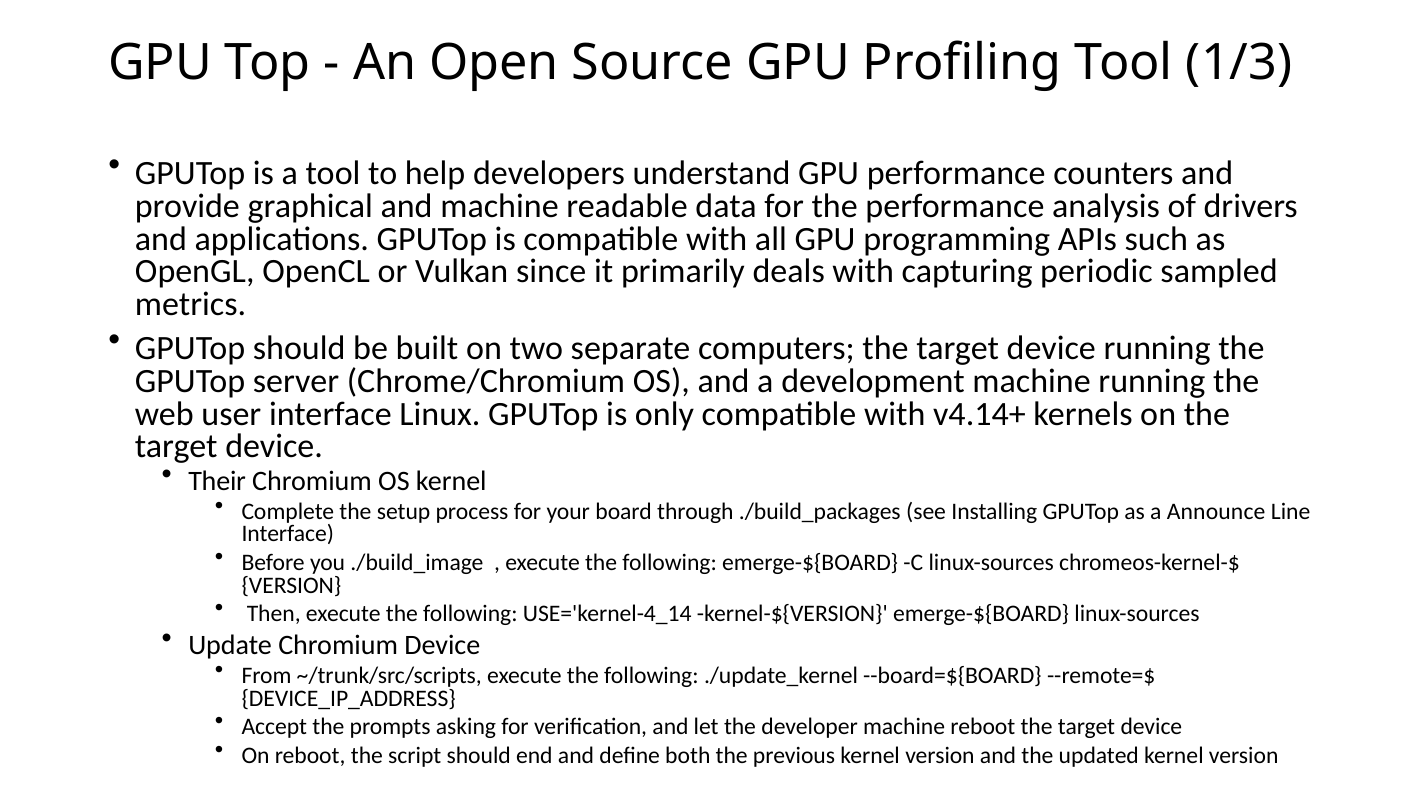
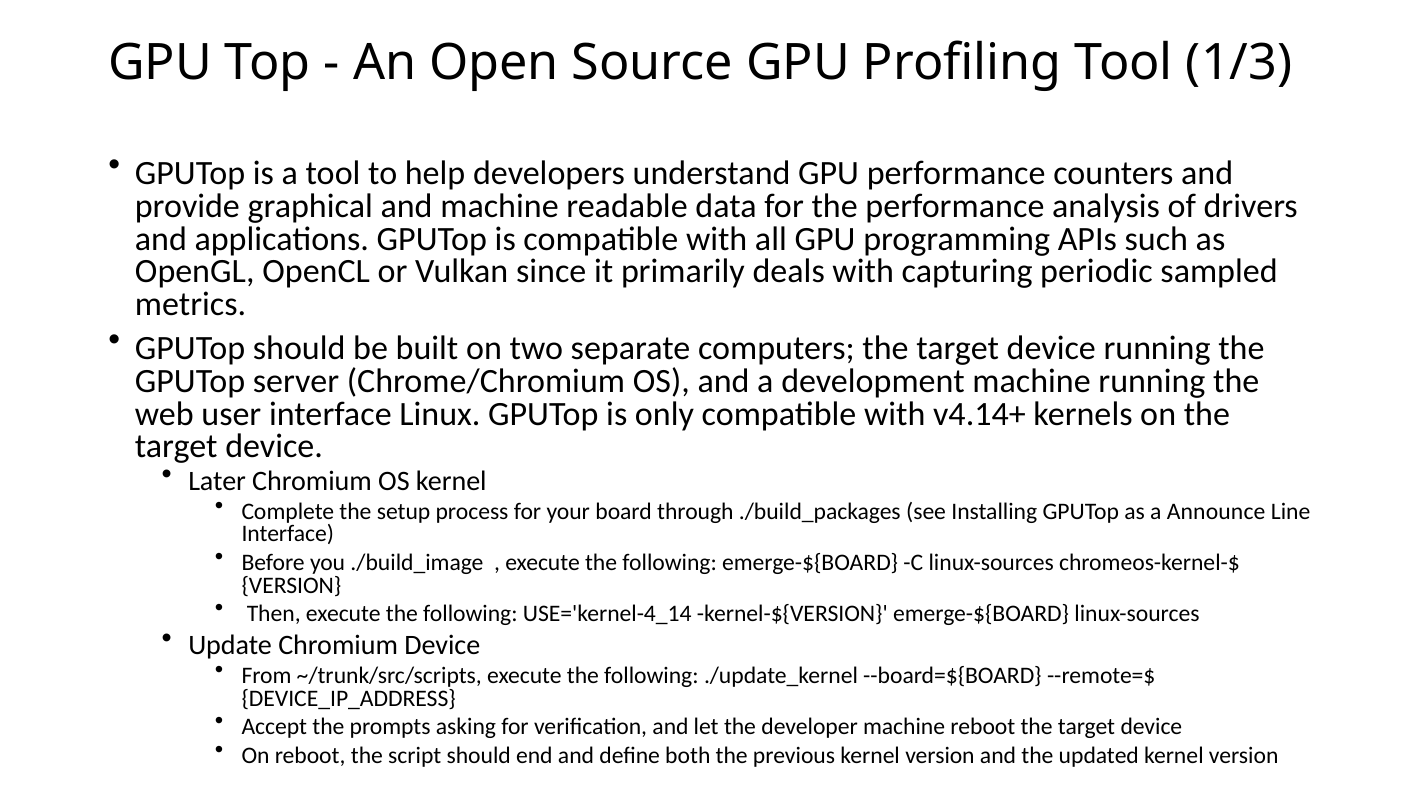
Their: Their -> Later
